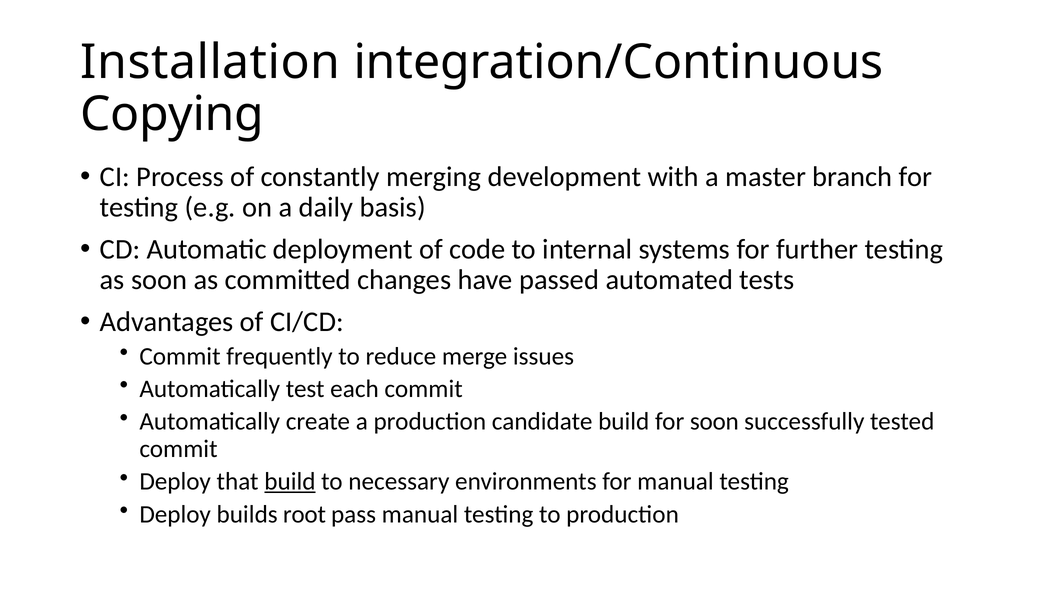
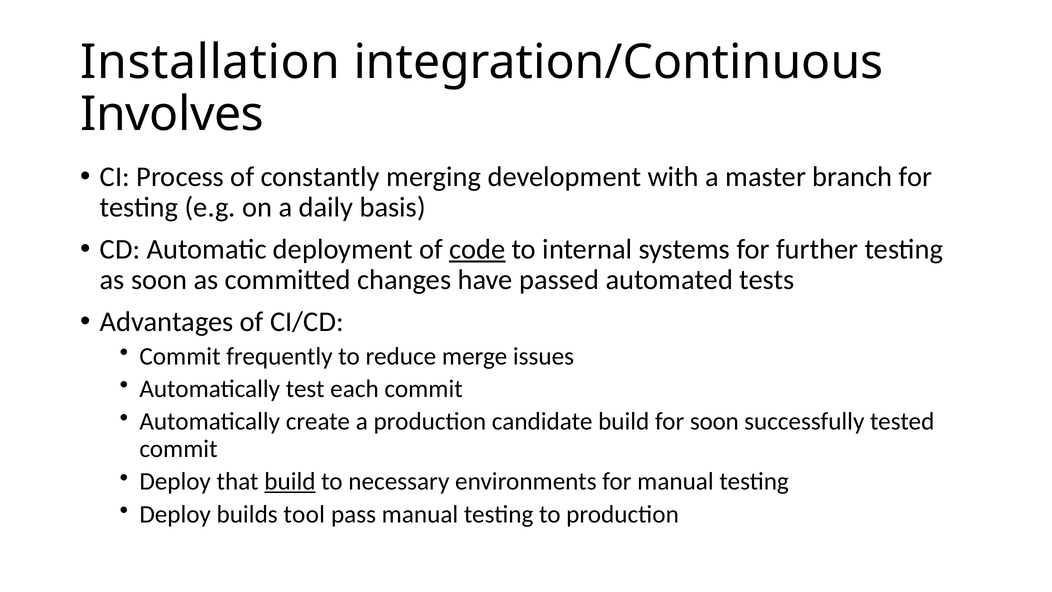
Copying: Copying -> Involves
code underline: none -> present
root: root -> tool
